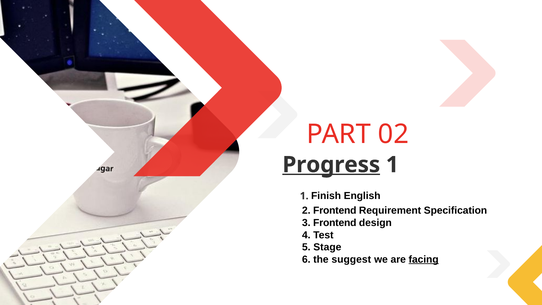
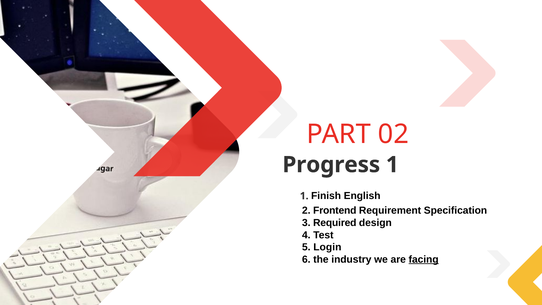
Progress underline: present -> none
3 Frontend: Frontend -> Required
Stage: Stage -> Login
suggest: suggest -> industry
